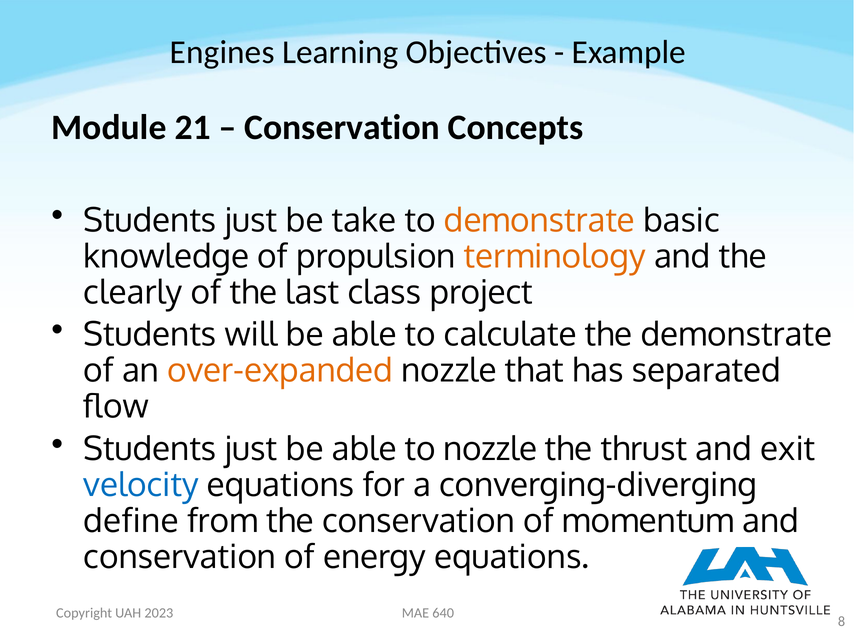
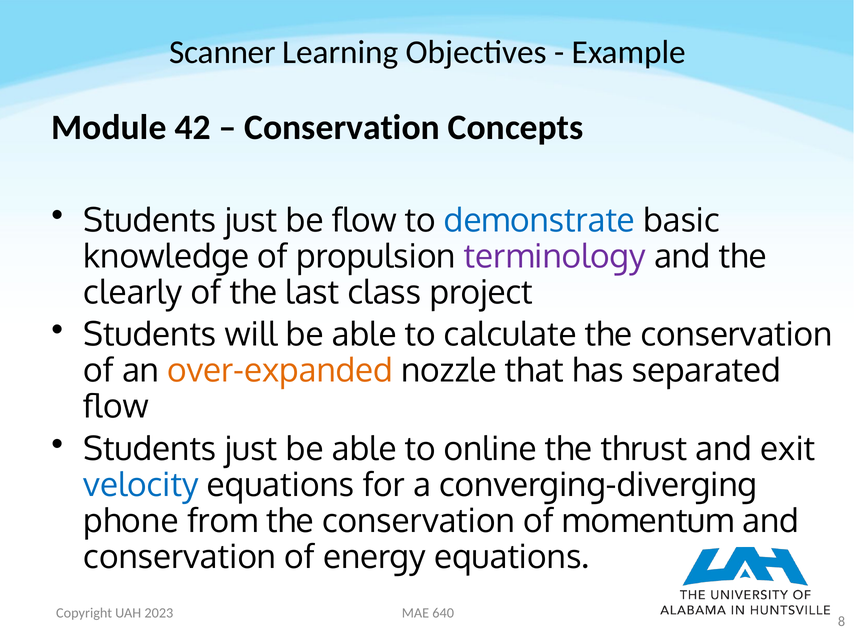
Engines: Engines -> Scanner
21: 21 -> 42
be take: take -> flow
demonstrate at (539, 221) colour: orange -> blue
terminology colour: orange -> purple
calculate the demonstrate: demonstrate -> conservation
to nozzle: nozzle -> online
define: define -> phone
